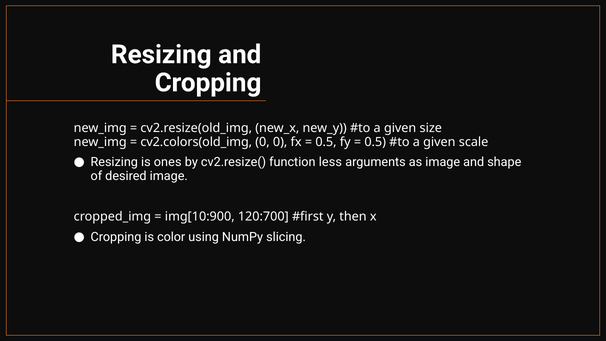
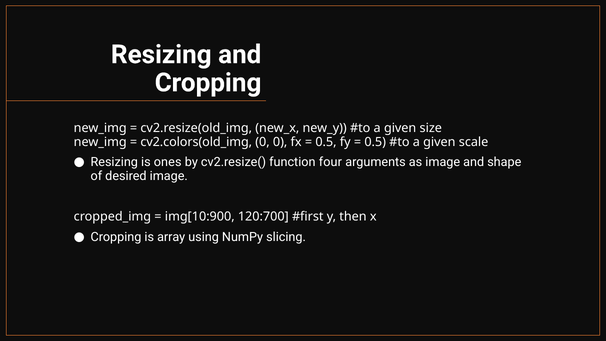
less: less -> four
color: color -> array
